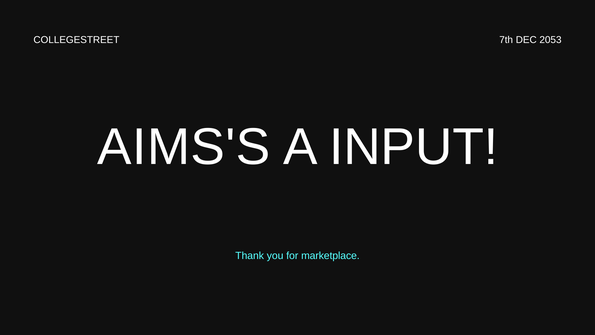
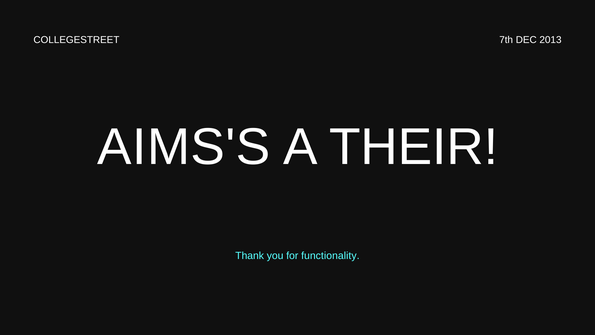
2053: 2053 -> 2013
INPUT: INPUT -> THEIR
marketplace: marketplace -> functionality
